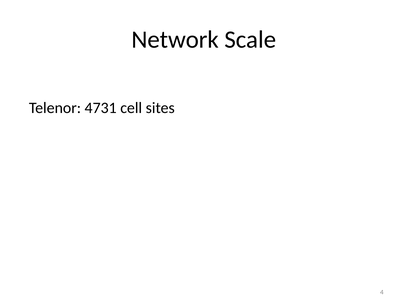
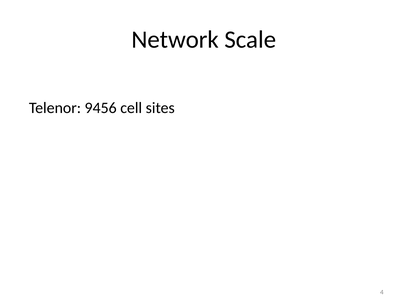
4731: 4731 -> 9456
